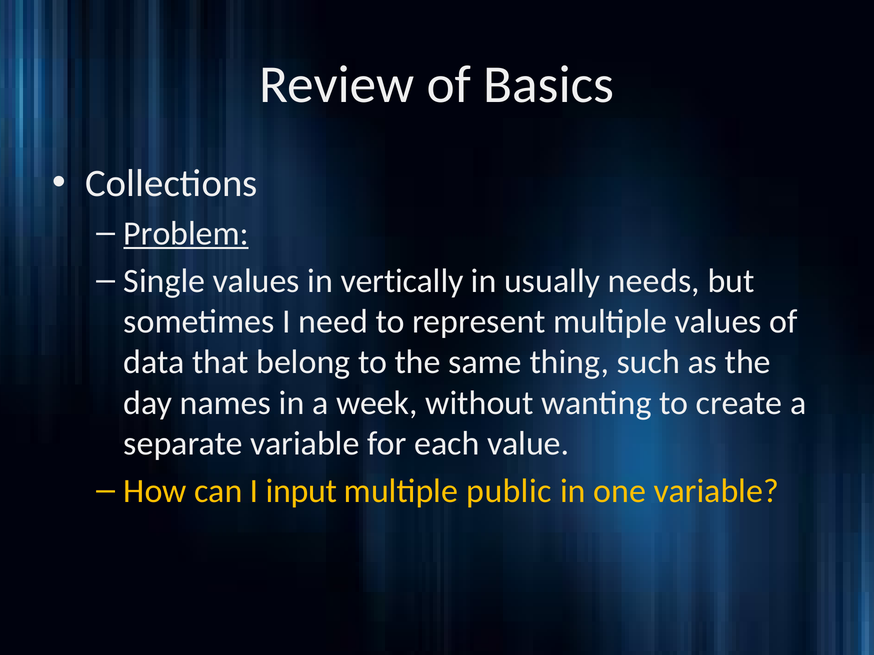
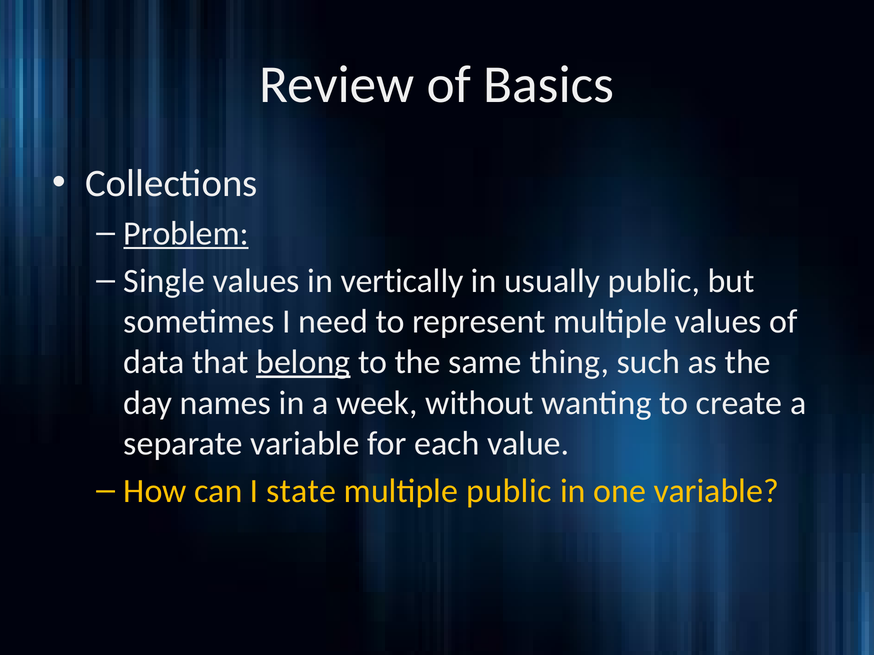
usually needs: needs -> public
belong underline: none -> present
input: input -> state
